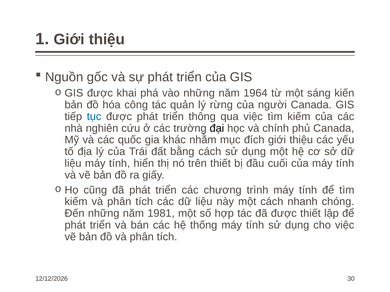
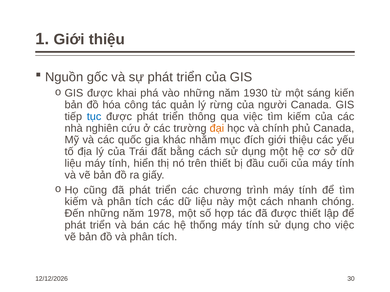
1964: 1964 -> 1930
đại colour: black -> orange
1981: 1981 -> 1978
